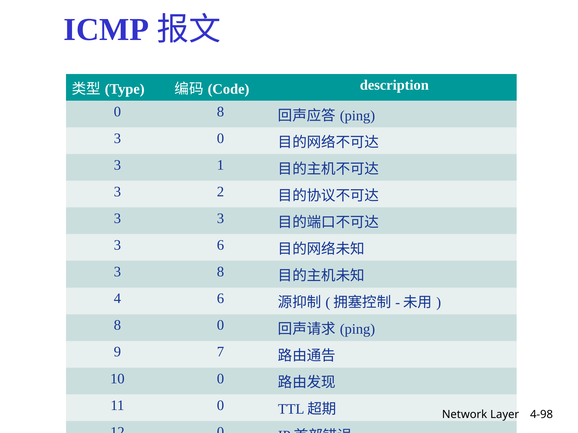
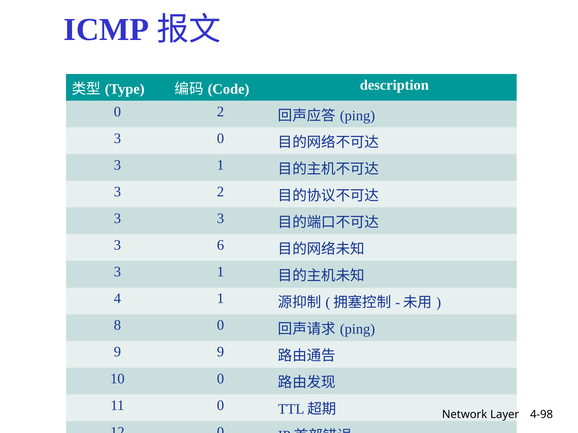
0 8: 8 -> 2
8 at (220, 272): 8 -> 1
4 6: 6 -> 1
9 7: 7 -> 9
